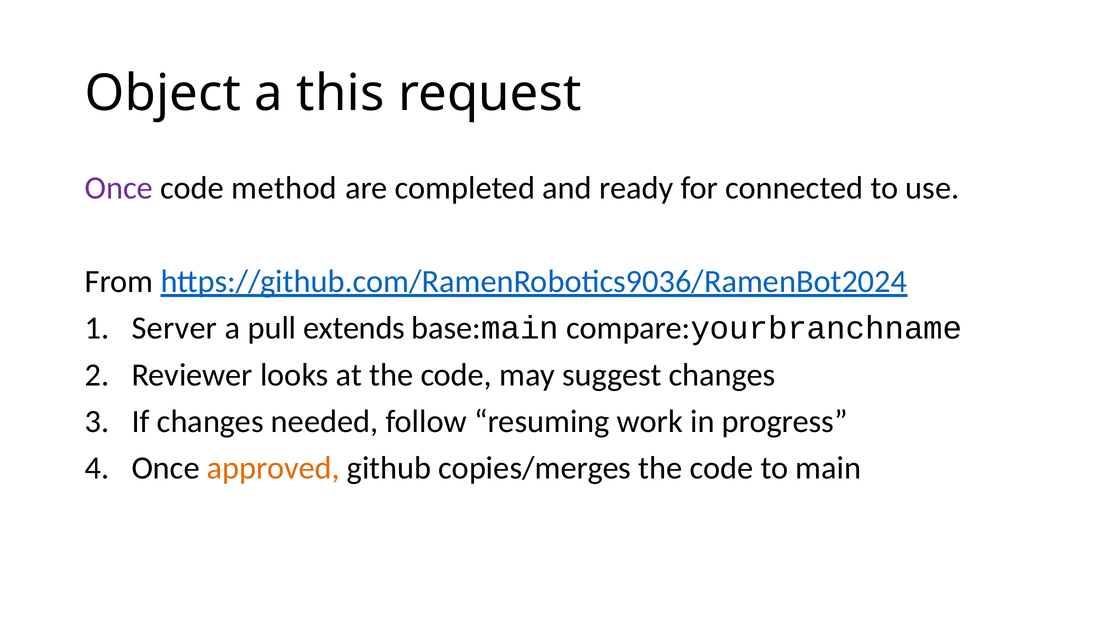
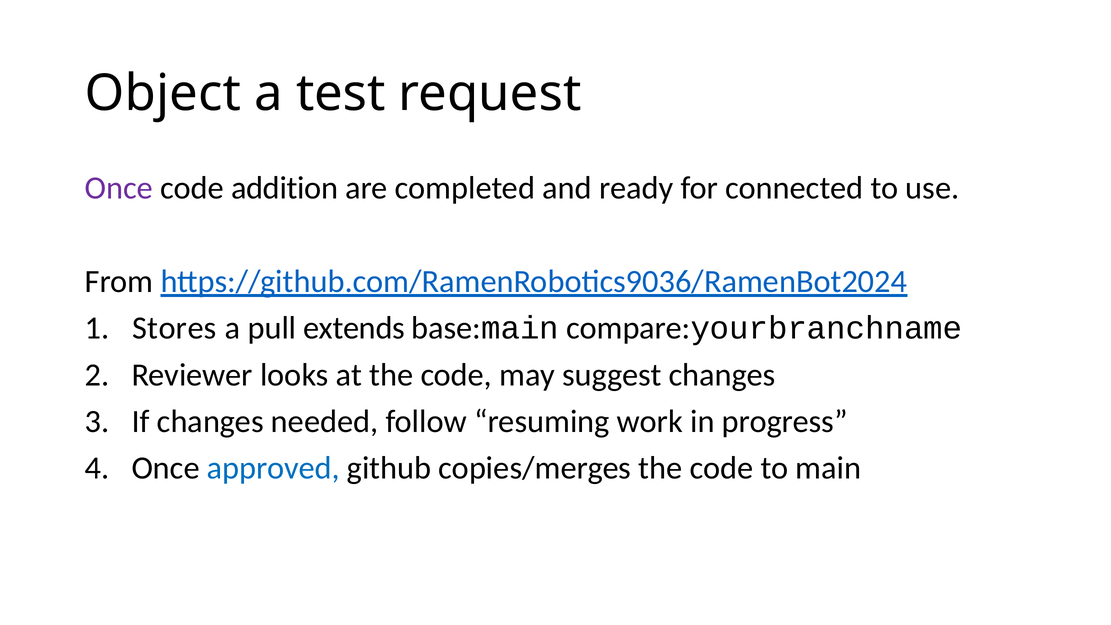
this: this -> test
method: method -> addition
Server: Server -> Stores
approved colour: orange -> blue
